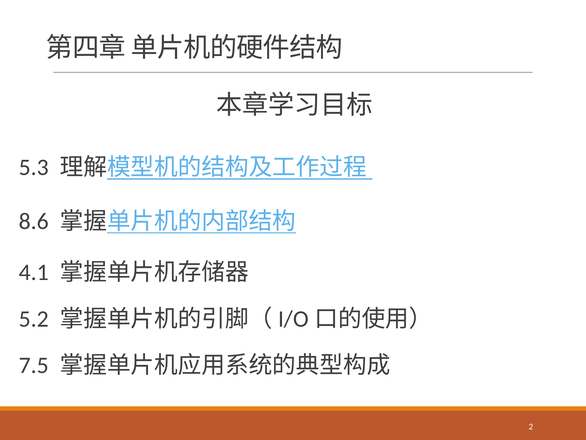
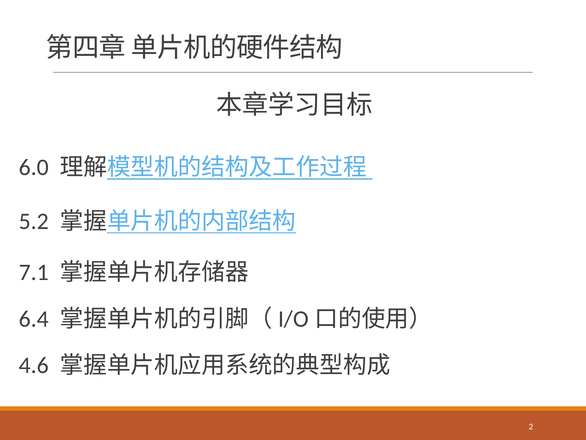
5.3: 5.3 -> 6.0
8.6: 8.6 -> 5.2
4.1: 4.1 -> 7.1
5.2: 5.2 -> 6.4
7.5: 7.5 -> 4.6
